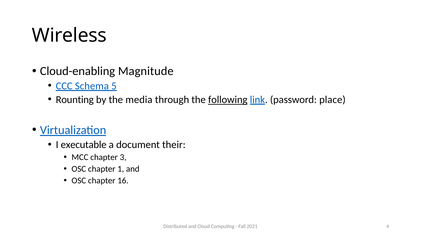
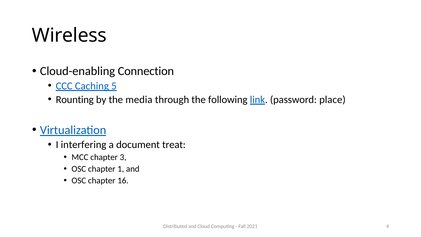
Magnitude: Magnitude -> Connection
Schema: Schema -> Caching
following underline: present -> none
executable: executable -> interfering
their: their -> treat
